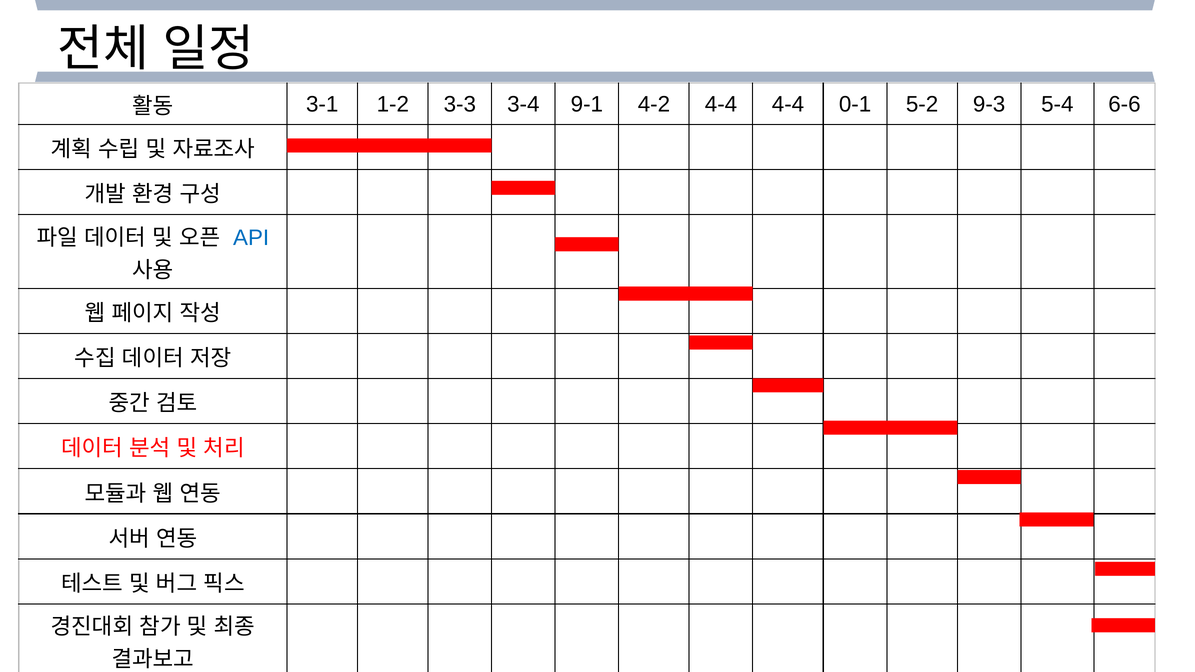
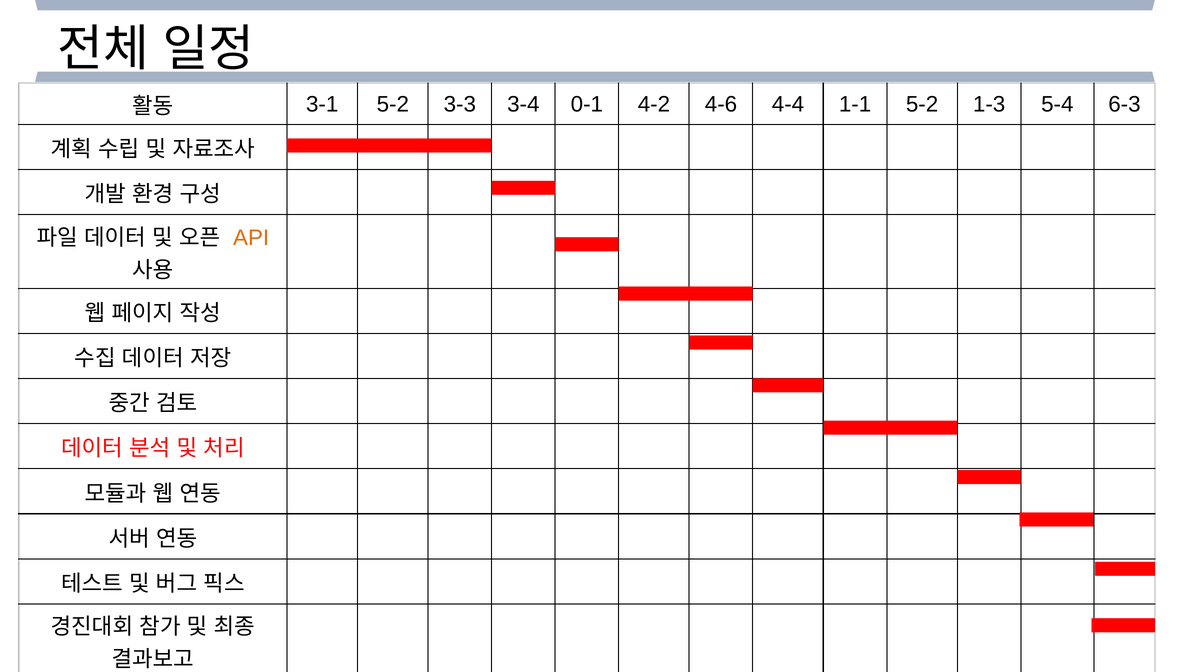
3-1 1-2: 1-2 -> 5-2
9-1: 9-1 -> 0-1
4-2 4-4: 4-4 -> 4-6
0-1: 0-1 -> 1-1
9-3: 9-3 -> 1-3
6-6: 6-6 -> 6-3
API colour: blue -> orange
